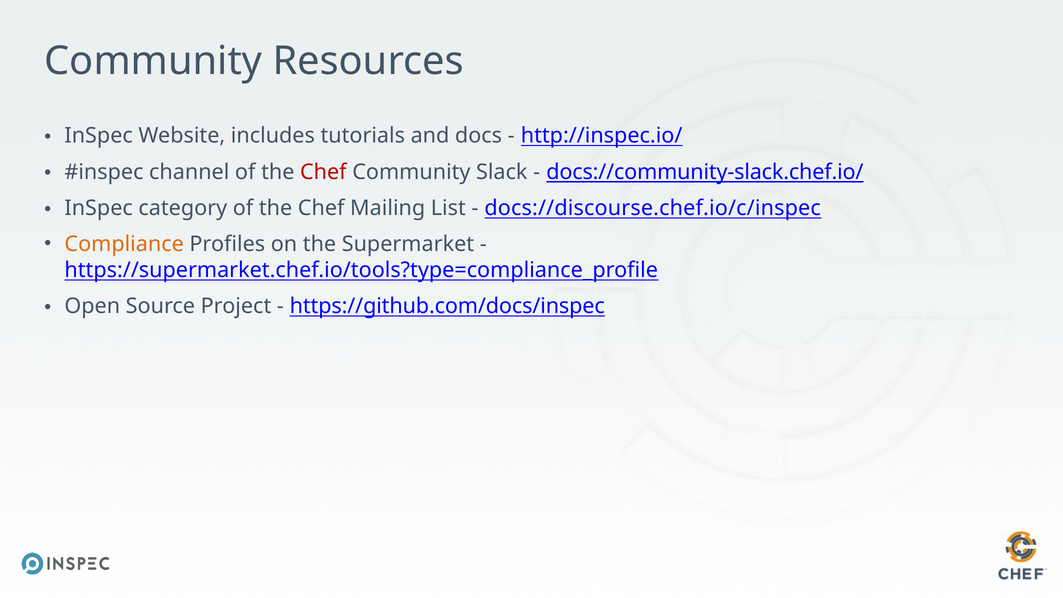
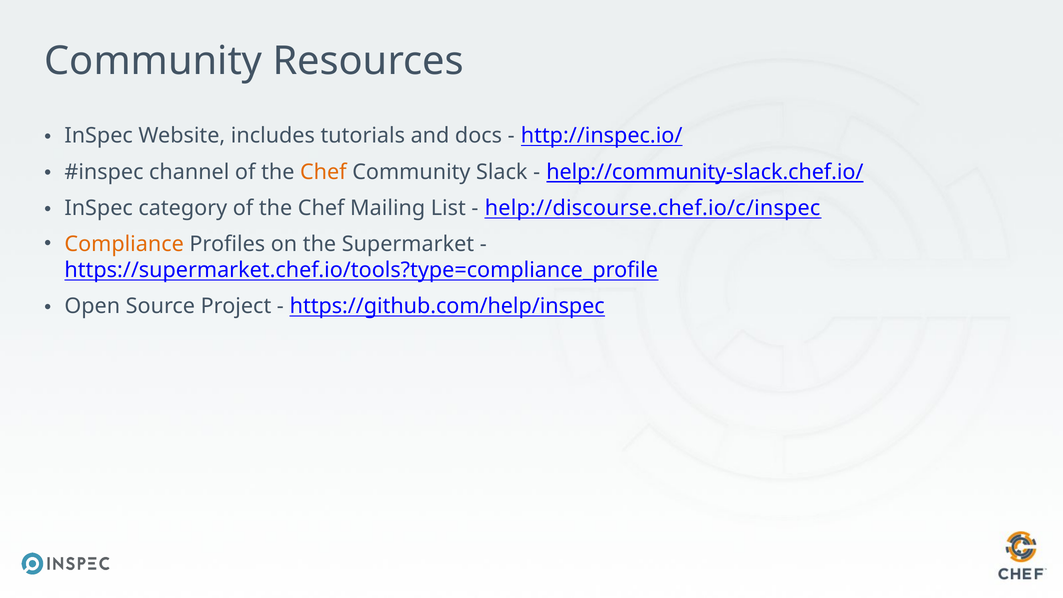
Chef at (323, 172) colour: red -> orange
docs://community-slack.chef.io/: docs://community-slack.chef.io/ -> help://community-slack.chef.io/
docs://discourse.chef.io/c/inspec: docs://discourse.chef.io/c/inspec -> help://discourse.chef.io/c/inspec
https://github.com/docs/inspec: https://github.com/docs/inspec -> https://github.com/help/inspec
